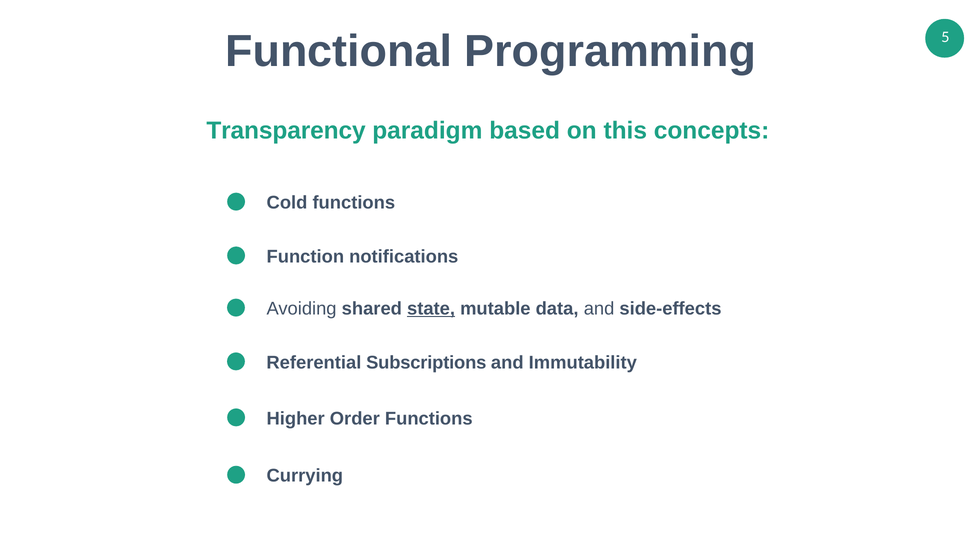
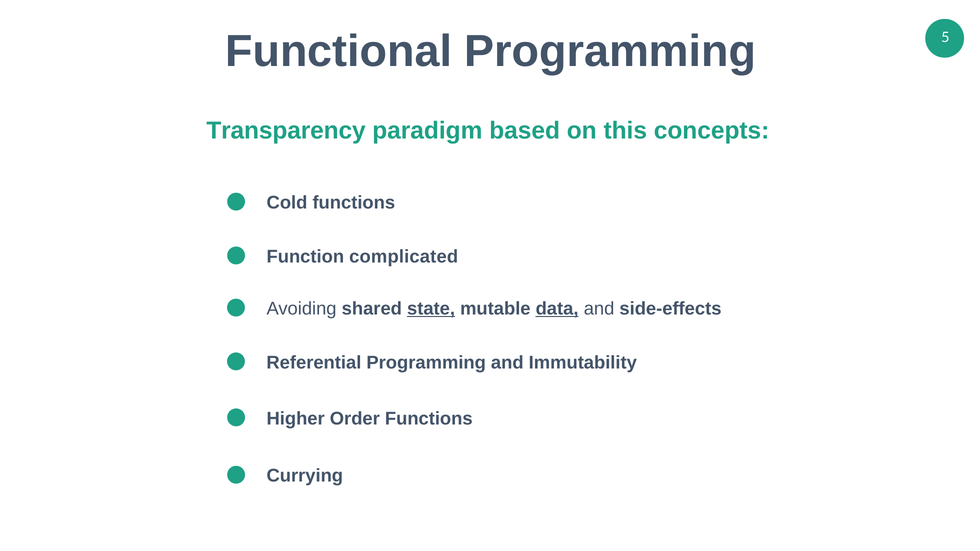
notifications: notifications -> complicated
data underline: none -> present
Referential Subscriptions: Subscriptions -> Programming
